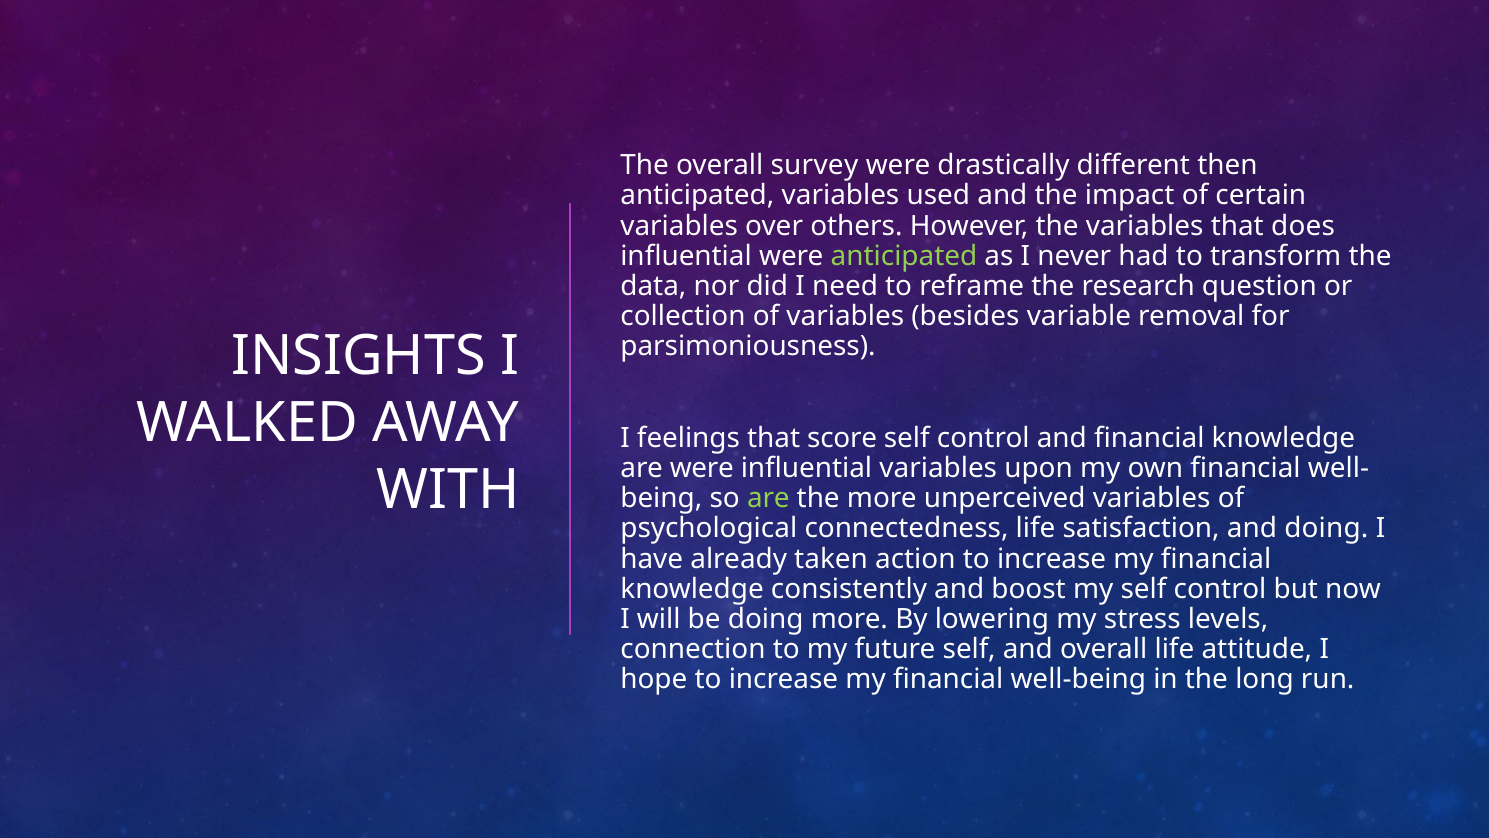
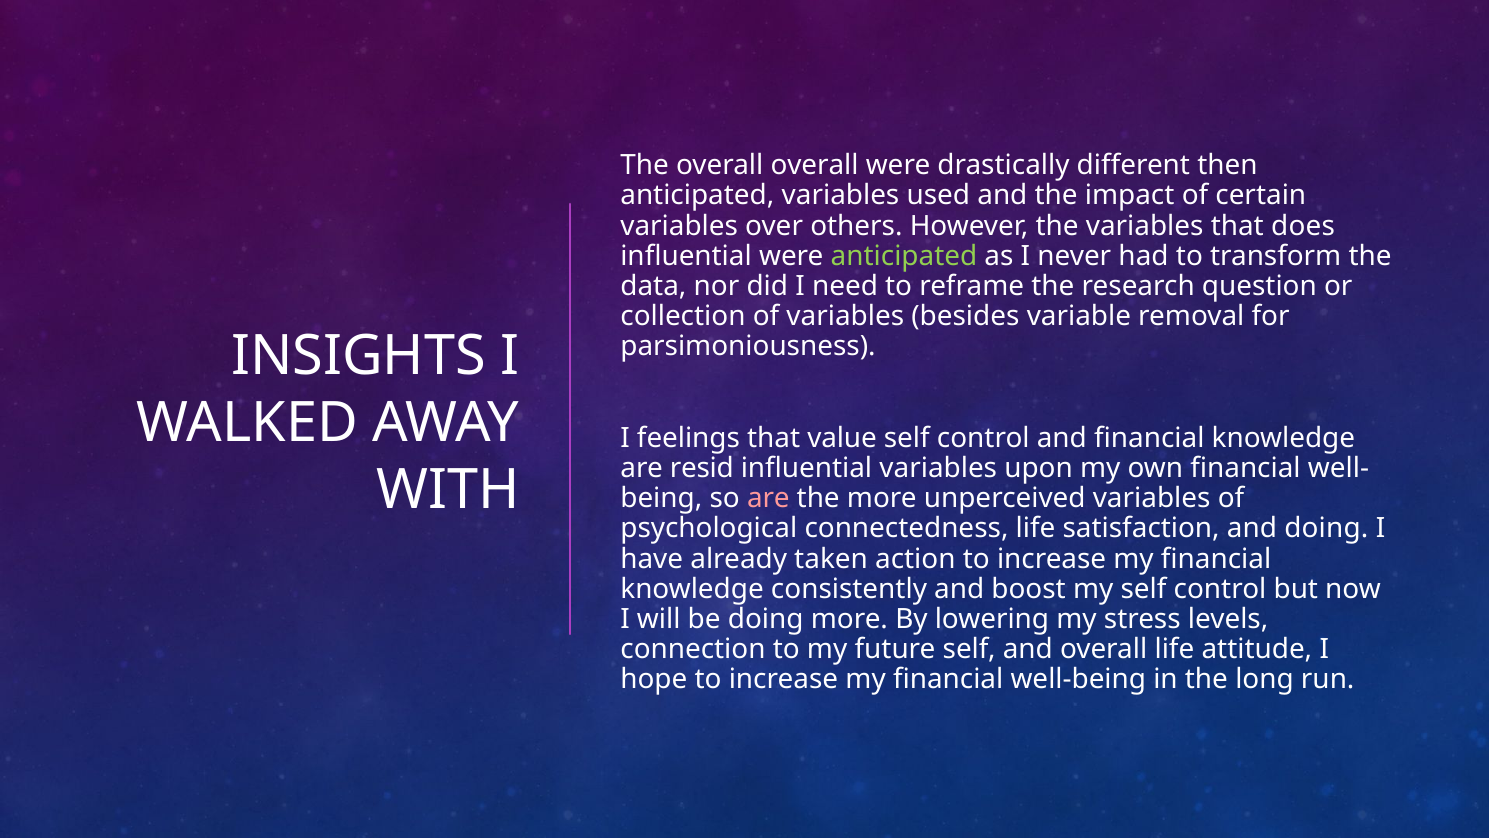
overall survey: survey -> overall
score: score -> value
are were: were -> resid
are at (768, 498) colour: light green -> pink
